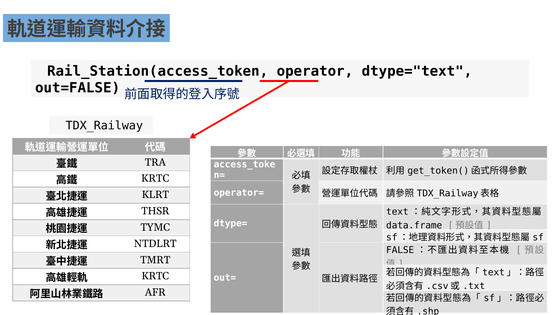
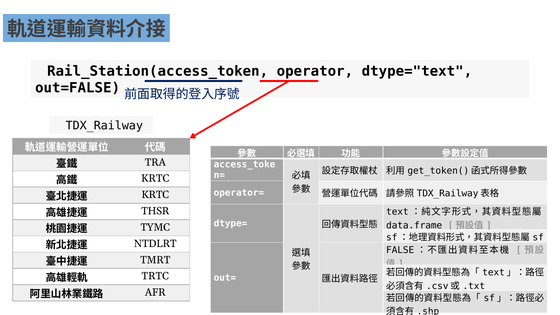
KLRT at (155, 195): KLRT -> KRTC
KRTC at (155, 276): KRTC -> TRTC
